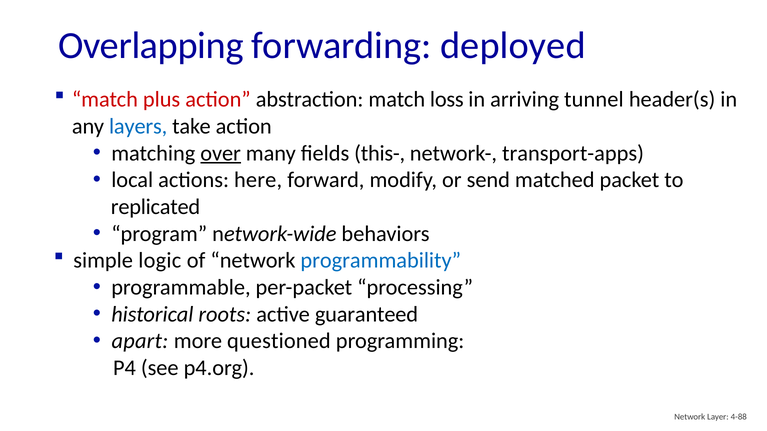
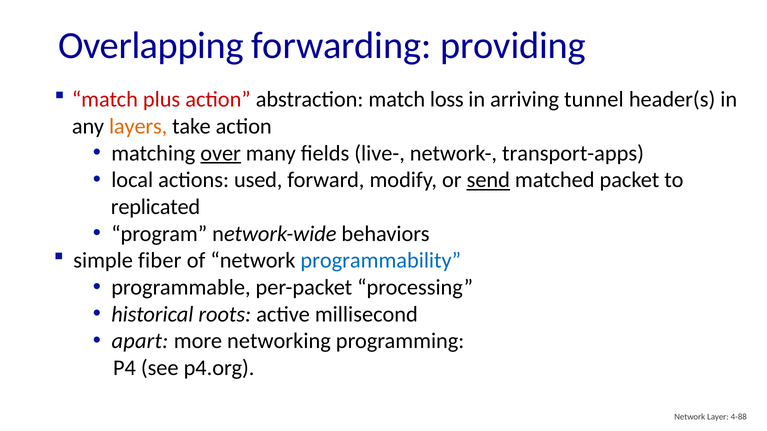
deployed: deployed -> providing
layers colour: blue -> orange
this-: this- -> live-
here: here -> used
send underline: none -> present
logic: logic -> fiber
guaranteed: guaranteed -> millisecond
questioned: questioned -> networking
